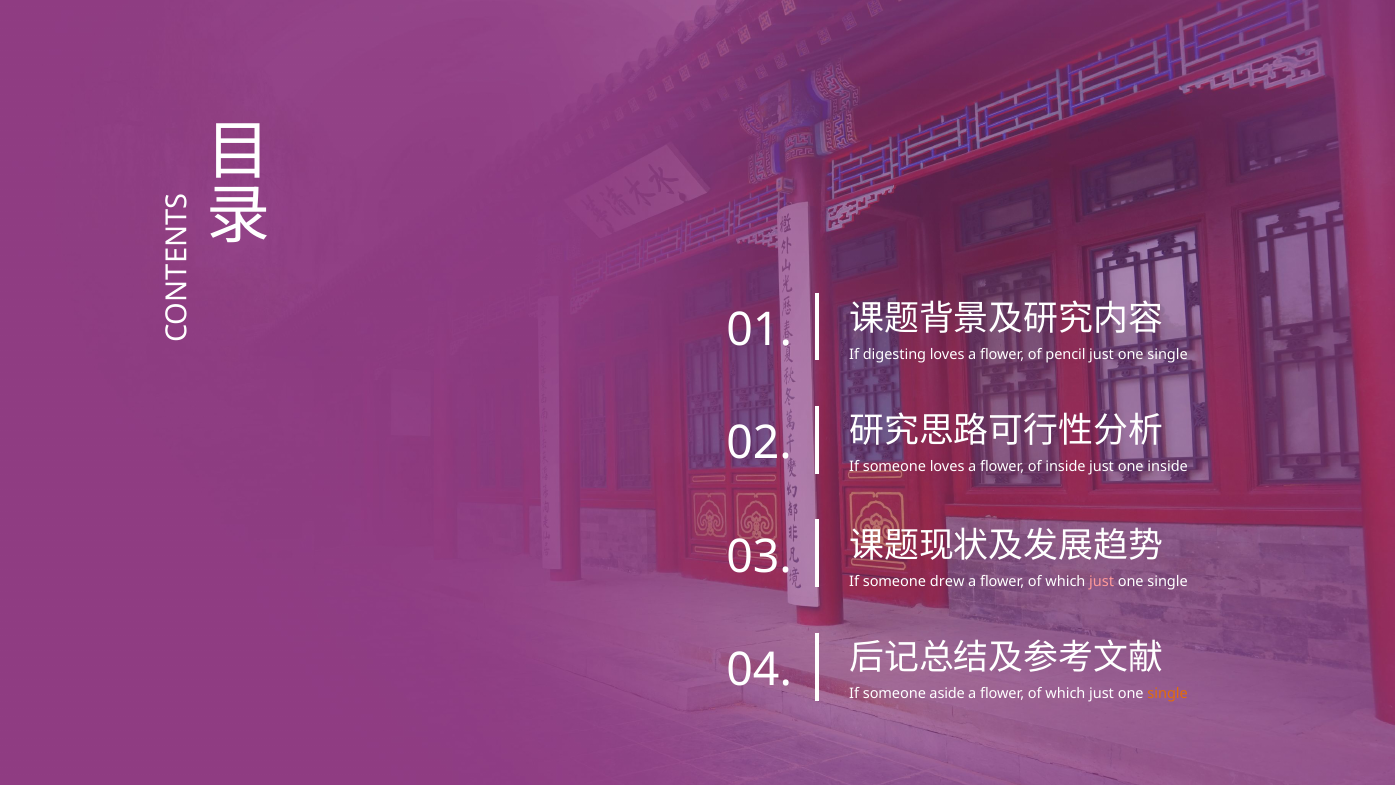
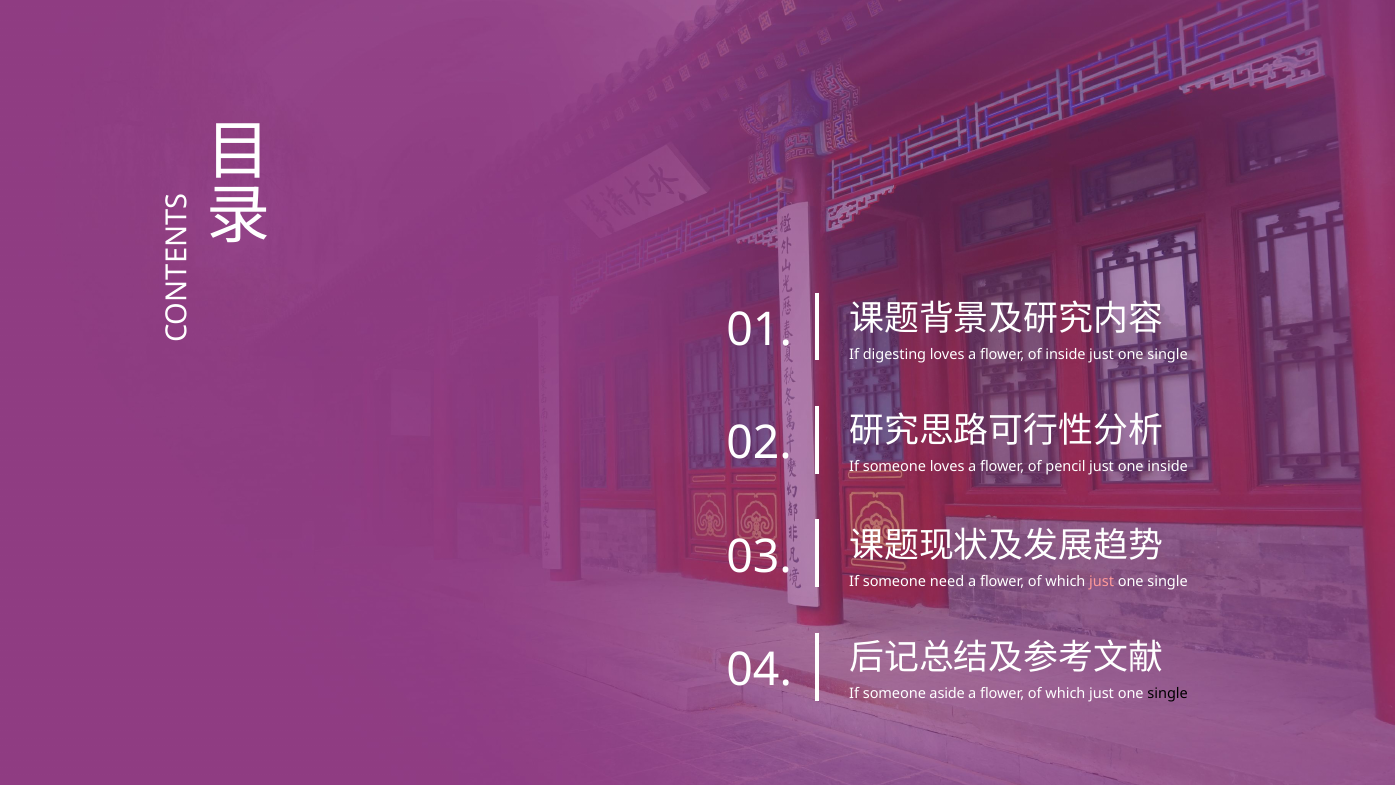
of pencil: pencil -> inside
of inside: inside -> pencil
drew: drew -> need
single at (1168, 693) colour: orange -> black
